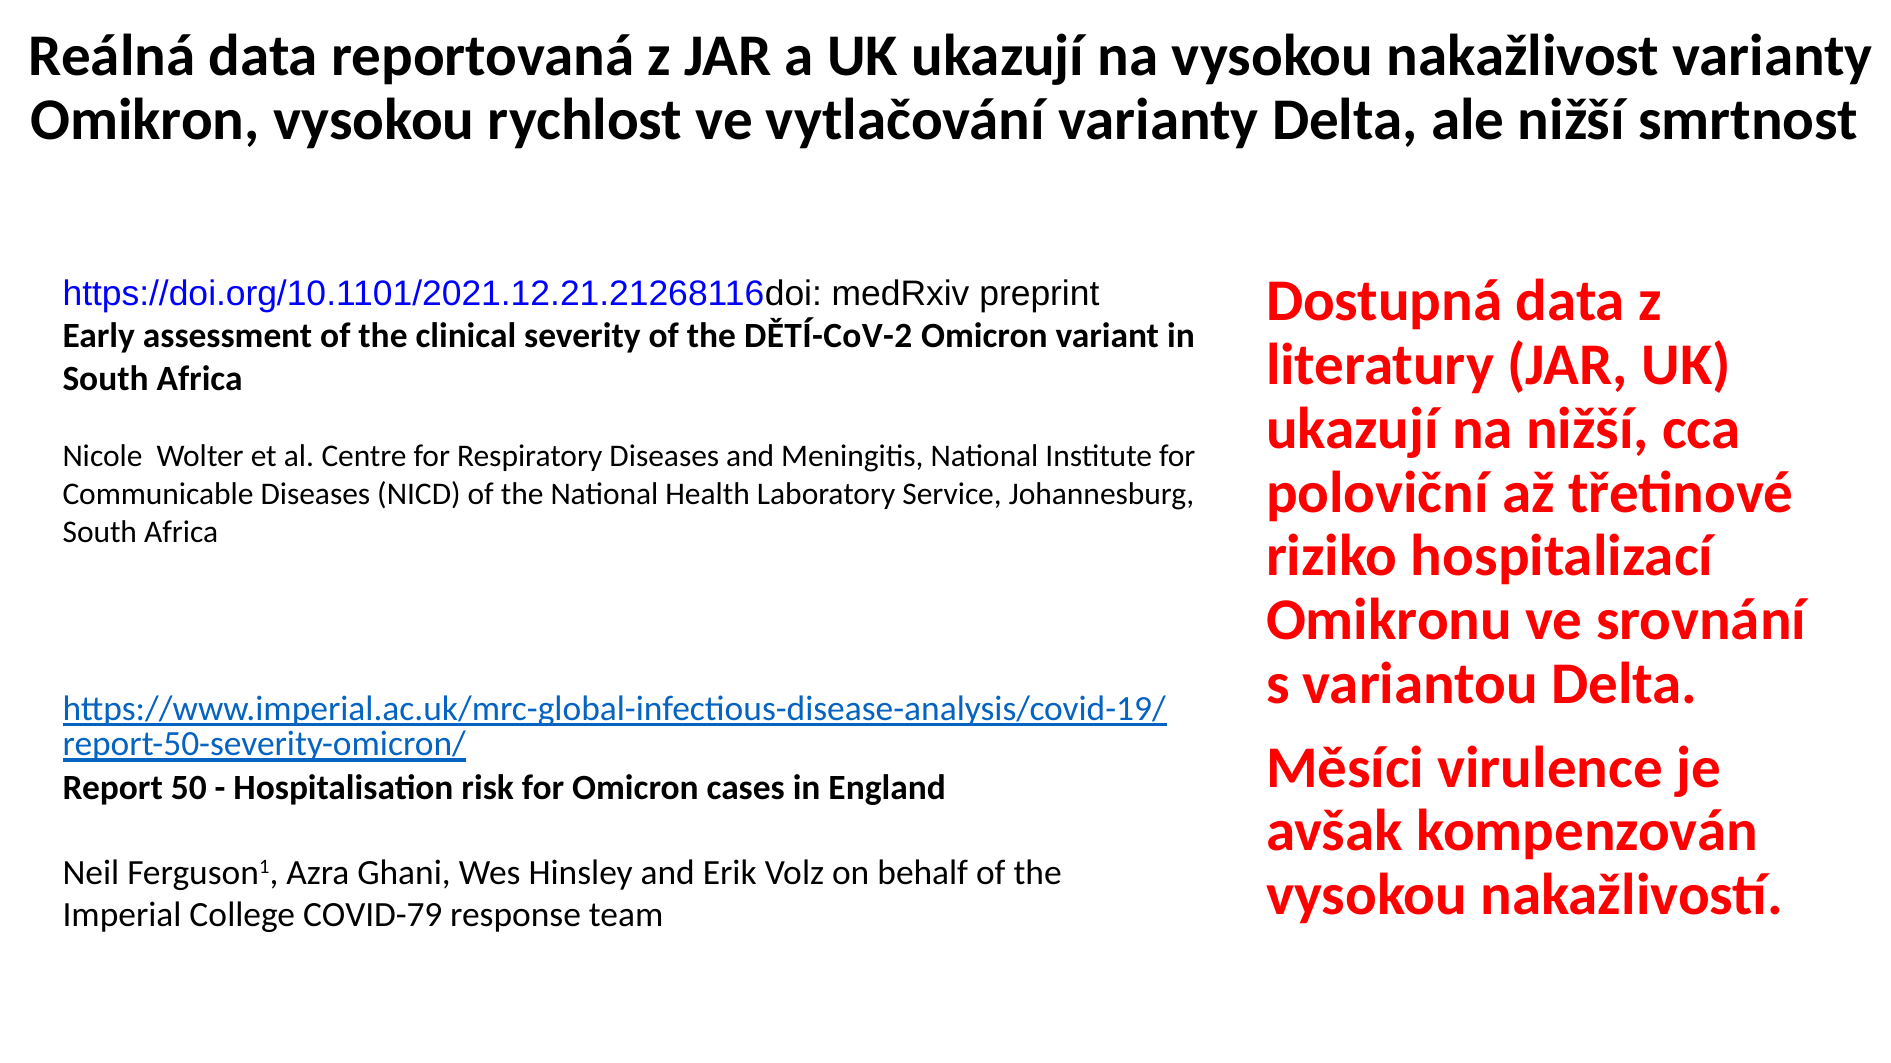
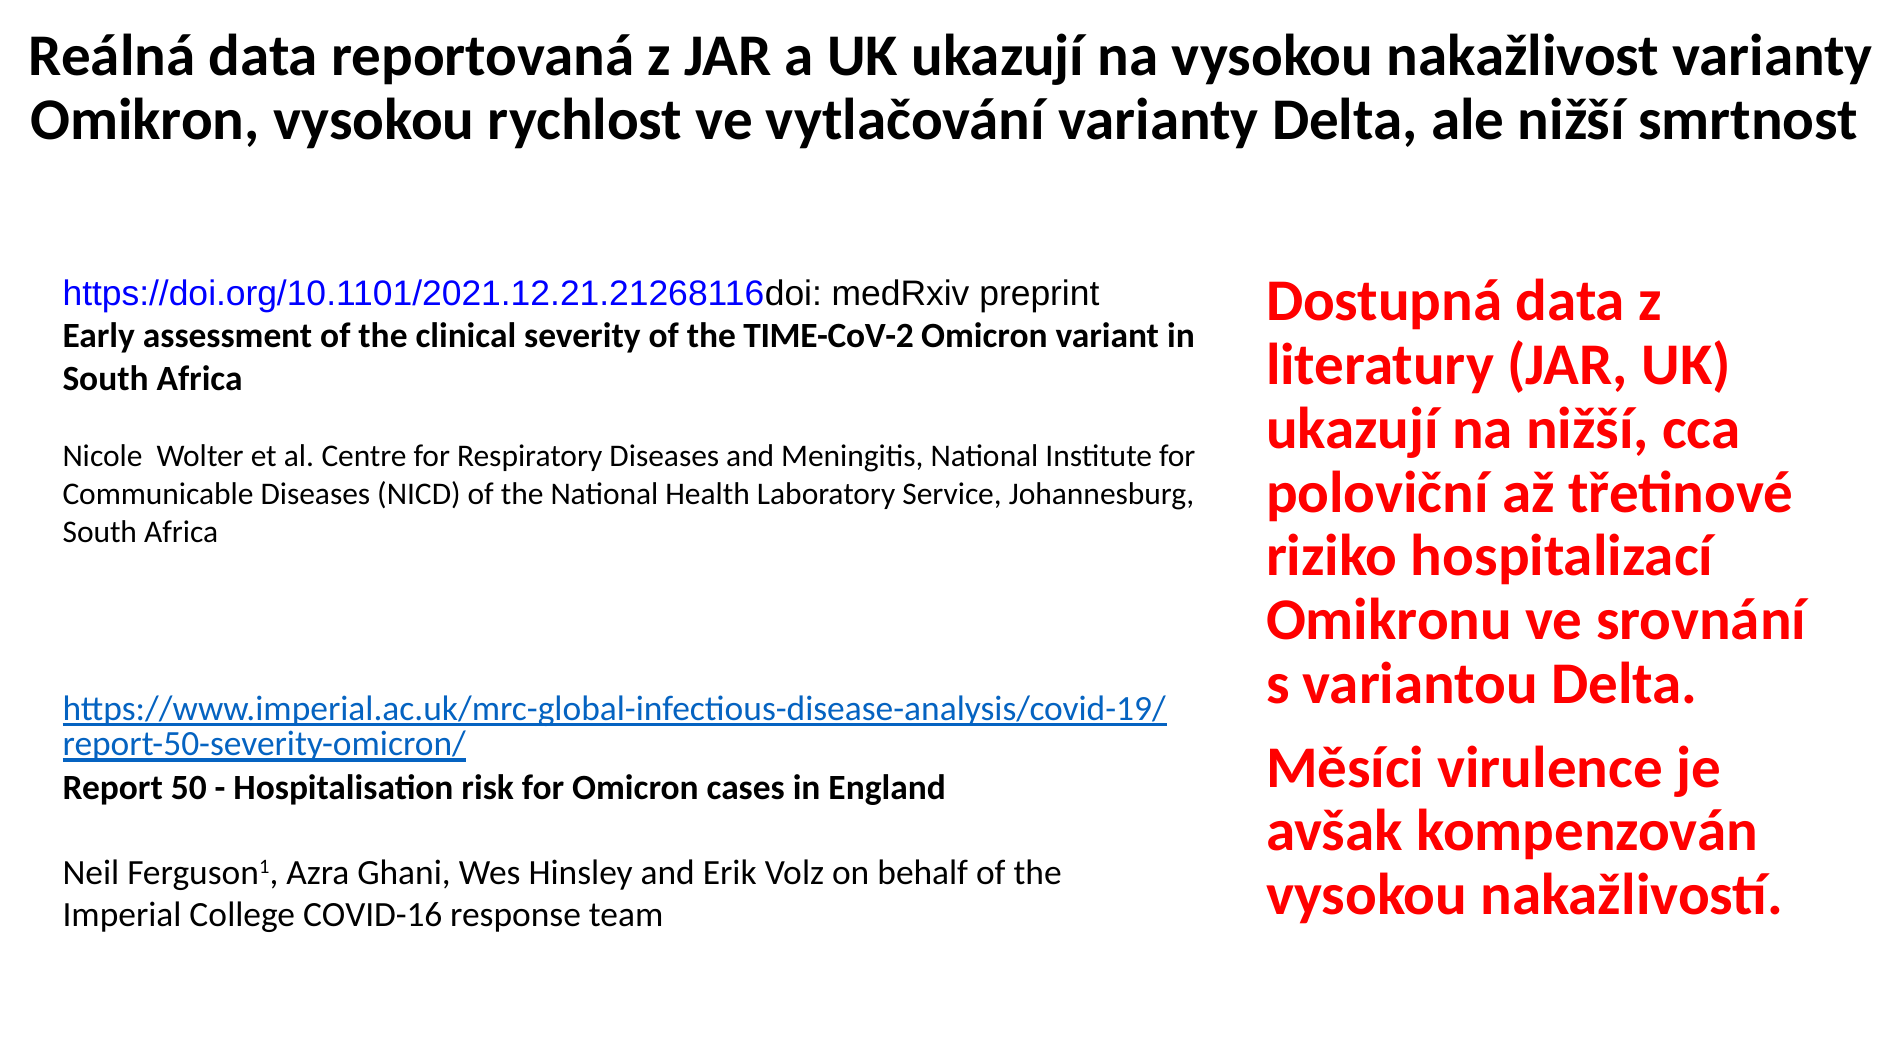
DĚTÍ-CoV-2: DĚTÍ-CoV-2 -> TIME-CoV-2
COVID-79: COVID-79 -> COVID-16
